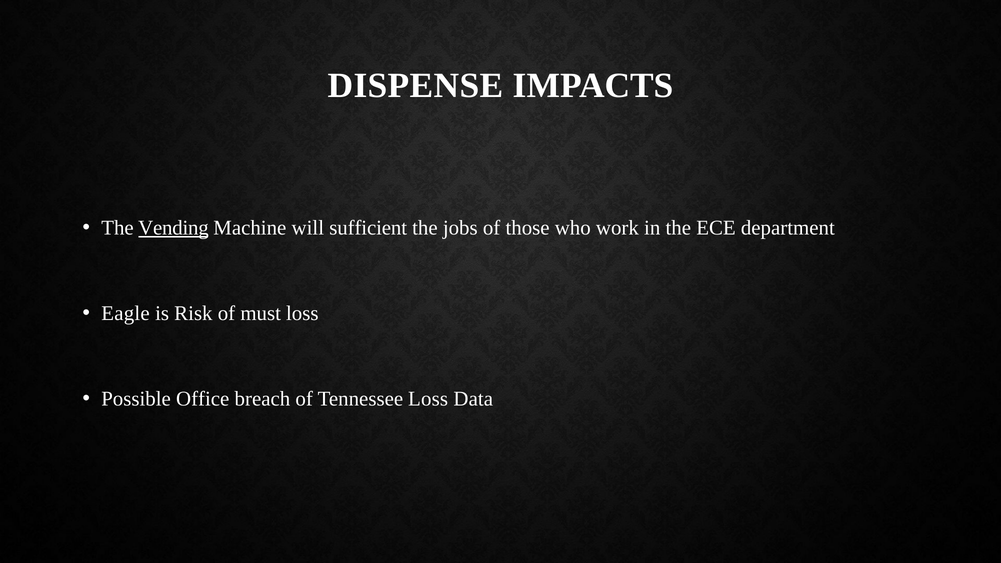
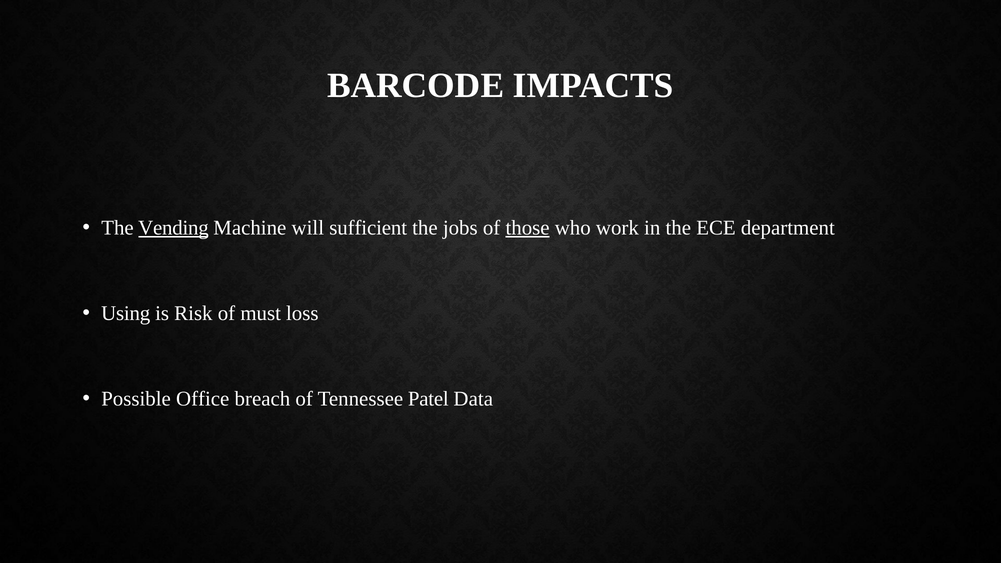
DISPENSE: DISPENSE -> BARCODE
those underline: none -> present
Eagle: Eagle -> Using
Tennessee Loss: Loss -> Patel
